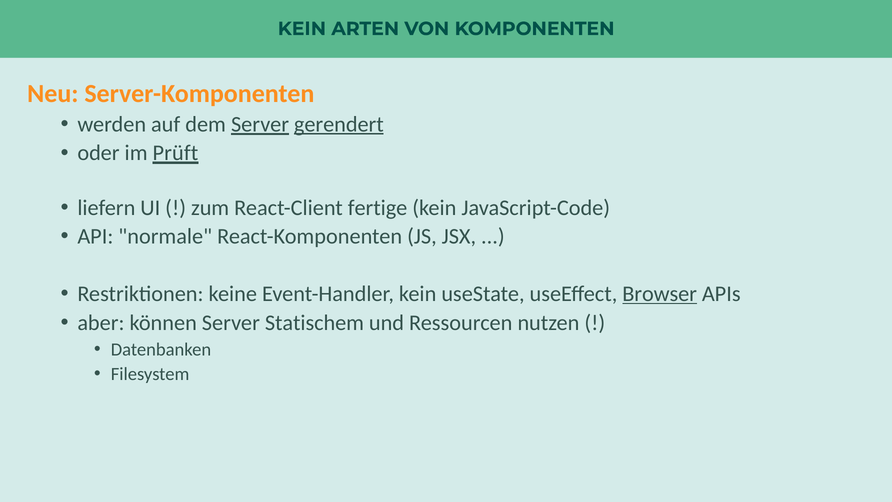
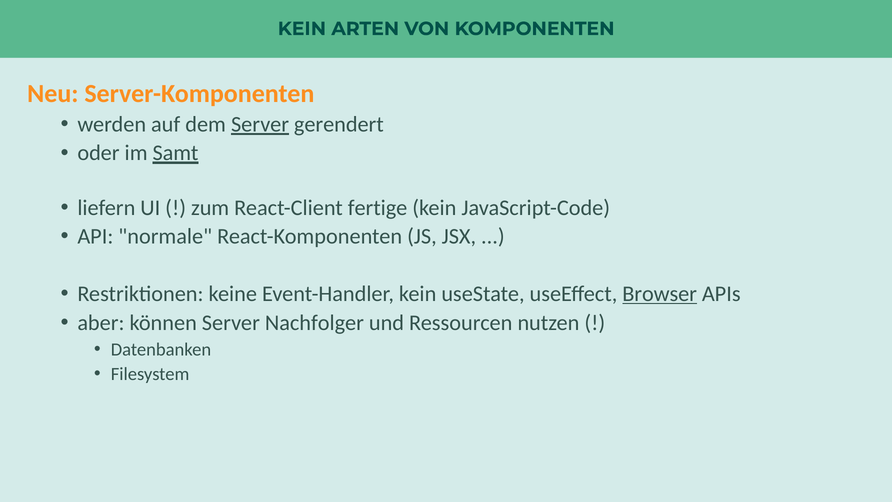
gerendert underline: present -> none
Prüft: Prüft -> Samt
Statischem: Statischem -> Nachfolger
